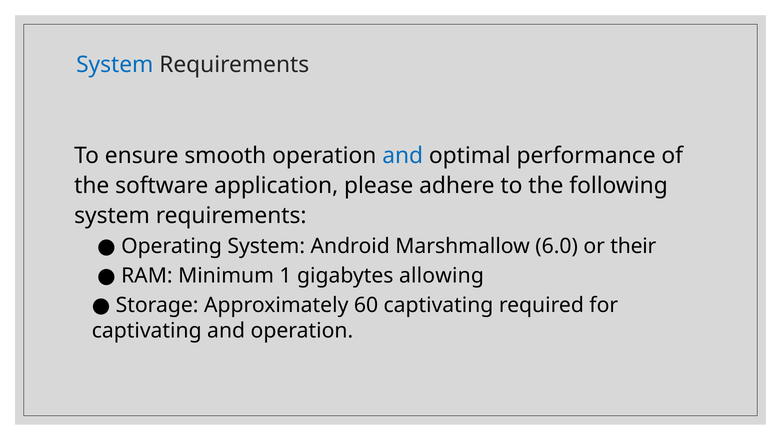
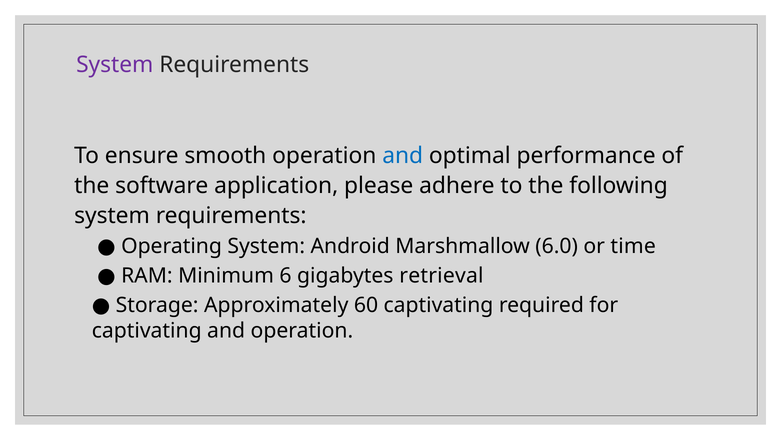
System at (115, 65) colour: blue -> purple
their: their -> time
1: 1 -> 6
allowing: allowing -> retrieval
